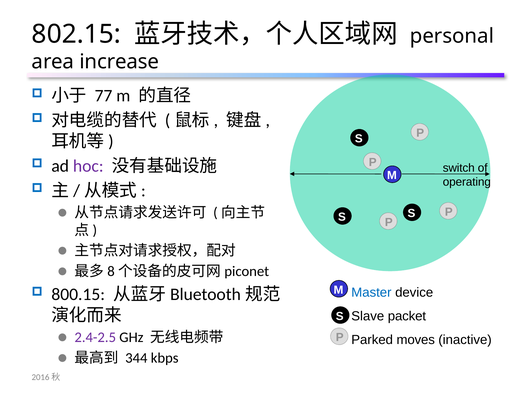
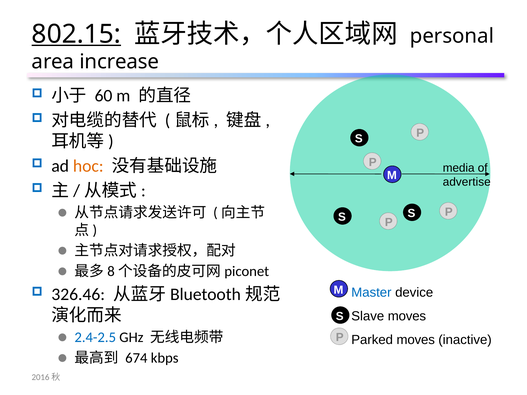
802.15 underline: none -> present
77: 77 -> 60
hoc colour: purple -> orange
switch: switch -> media
operating: operating -> advertise
800.15: 800.15 -> 326.46
Slave packet: packet -> moves
2.4-2.5 colour: purple -> blue
344: 344 -> 674
